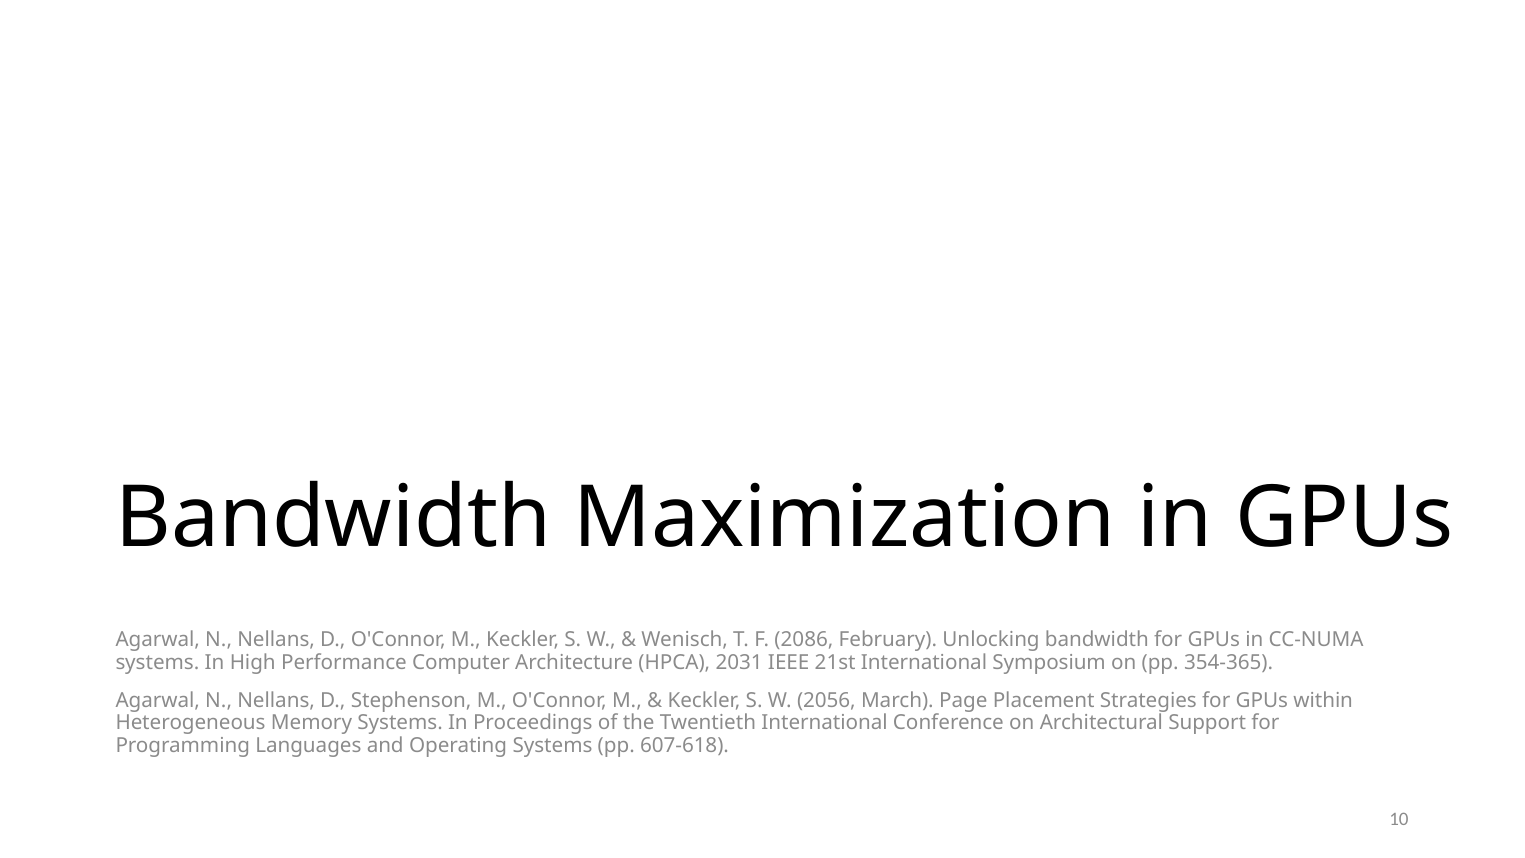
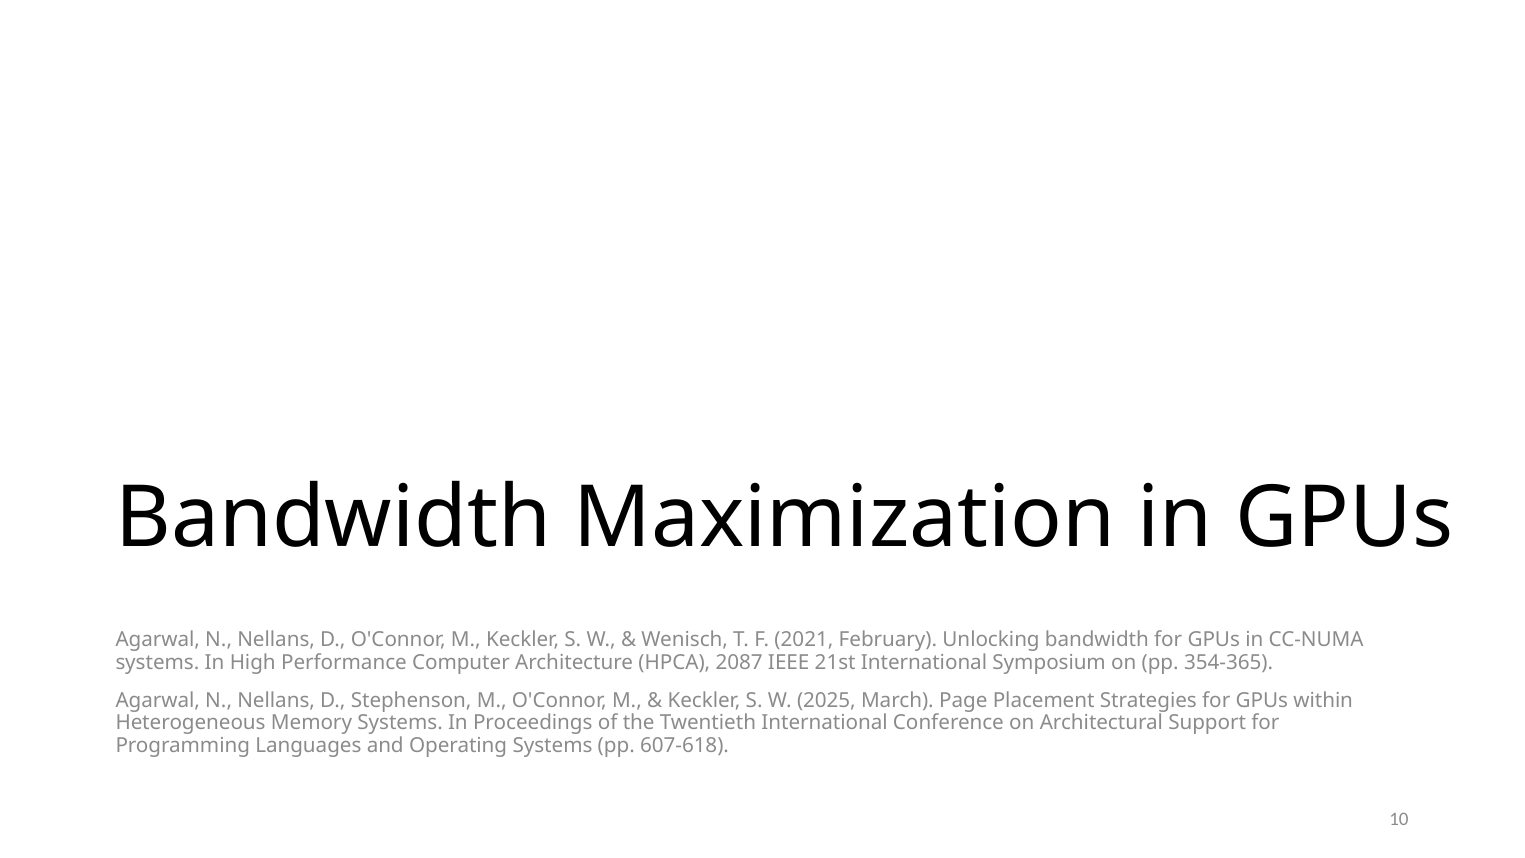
2086: 2086 -> 2021
2031: 2031 -> 2087
2056: 2056 -> 2025
